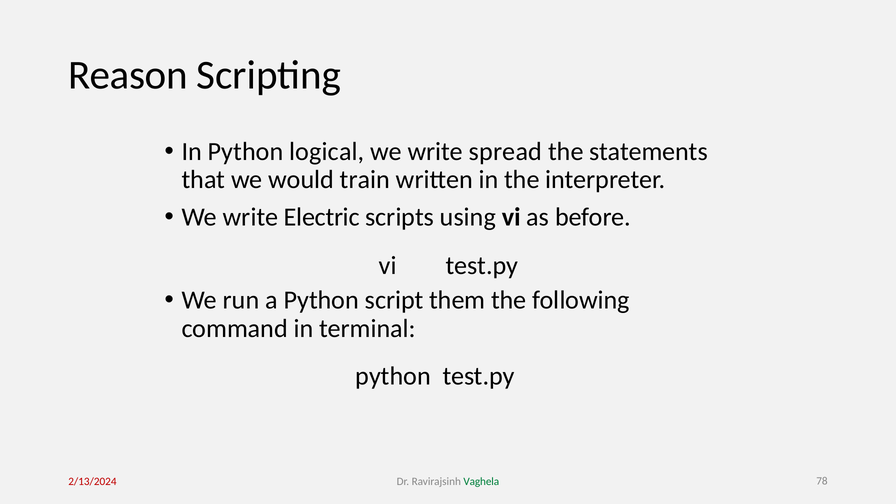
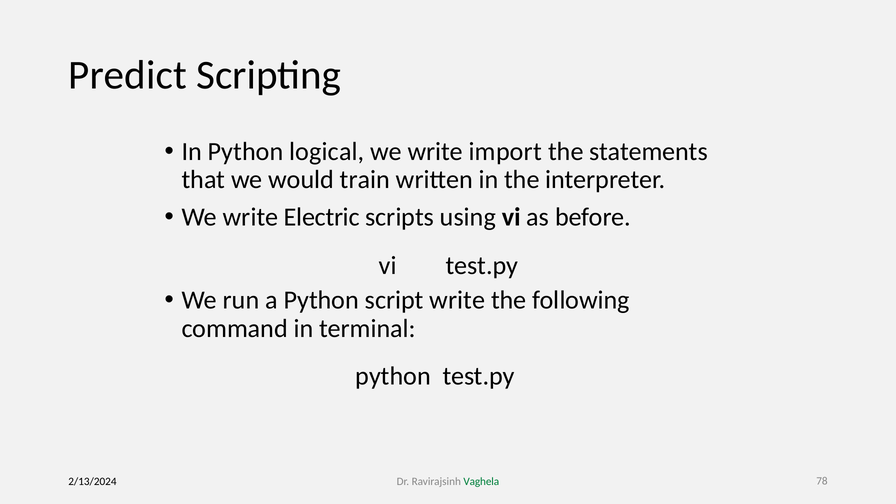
Reason: Reason -> Predict
spread: spread -> import
script them: them -> write
2/13/2024 colour: red -> black
